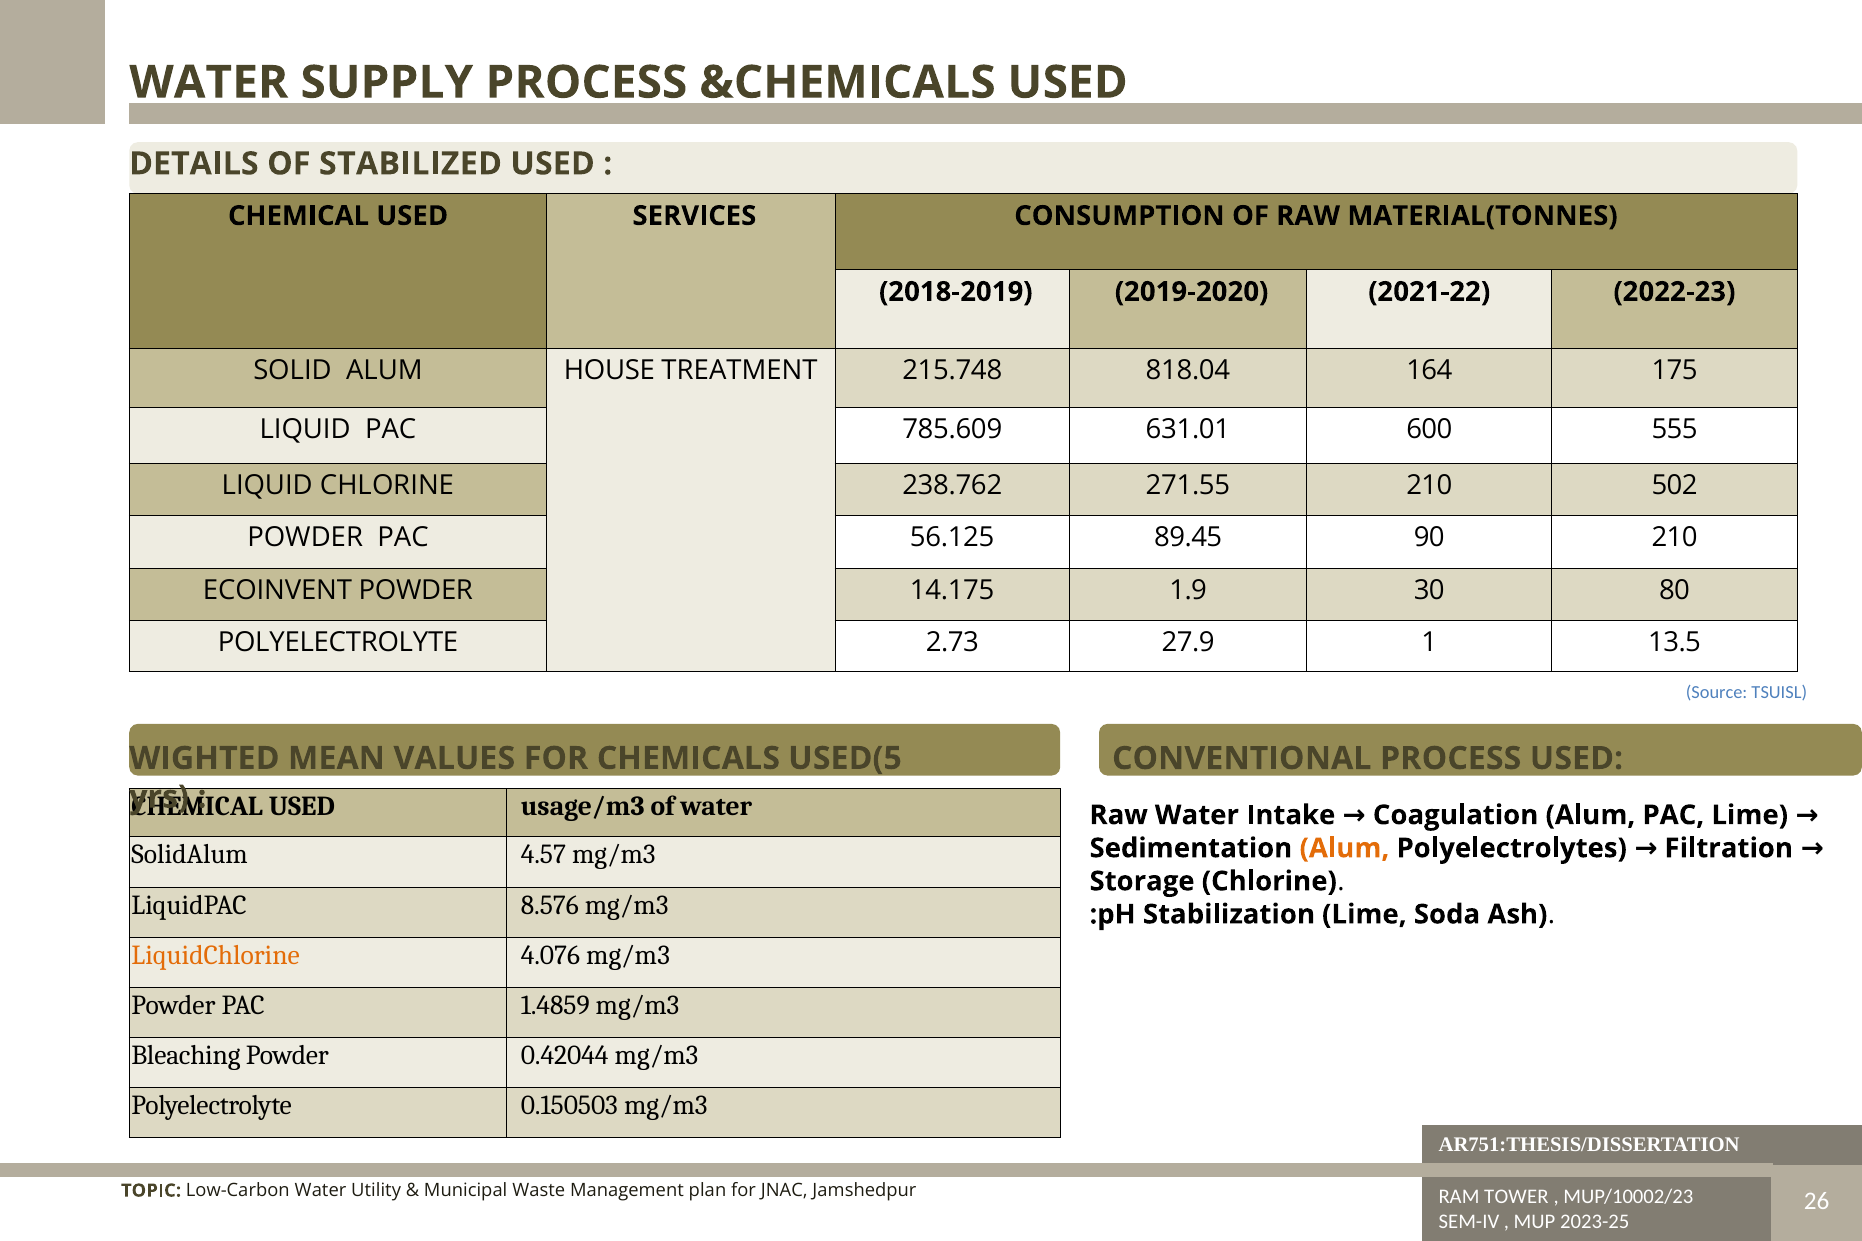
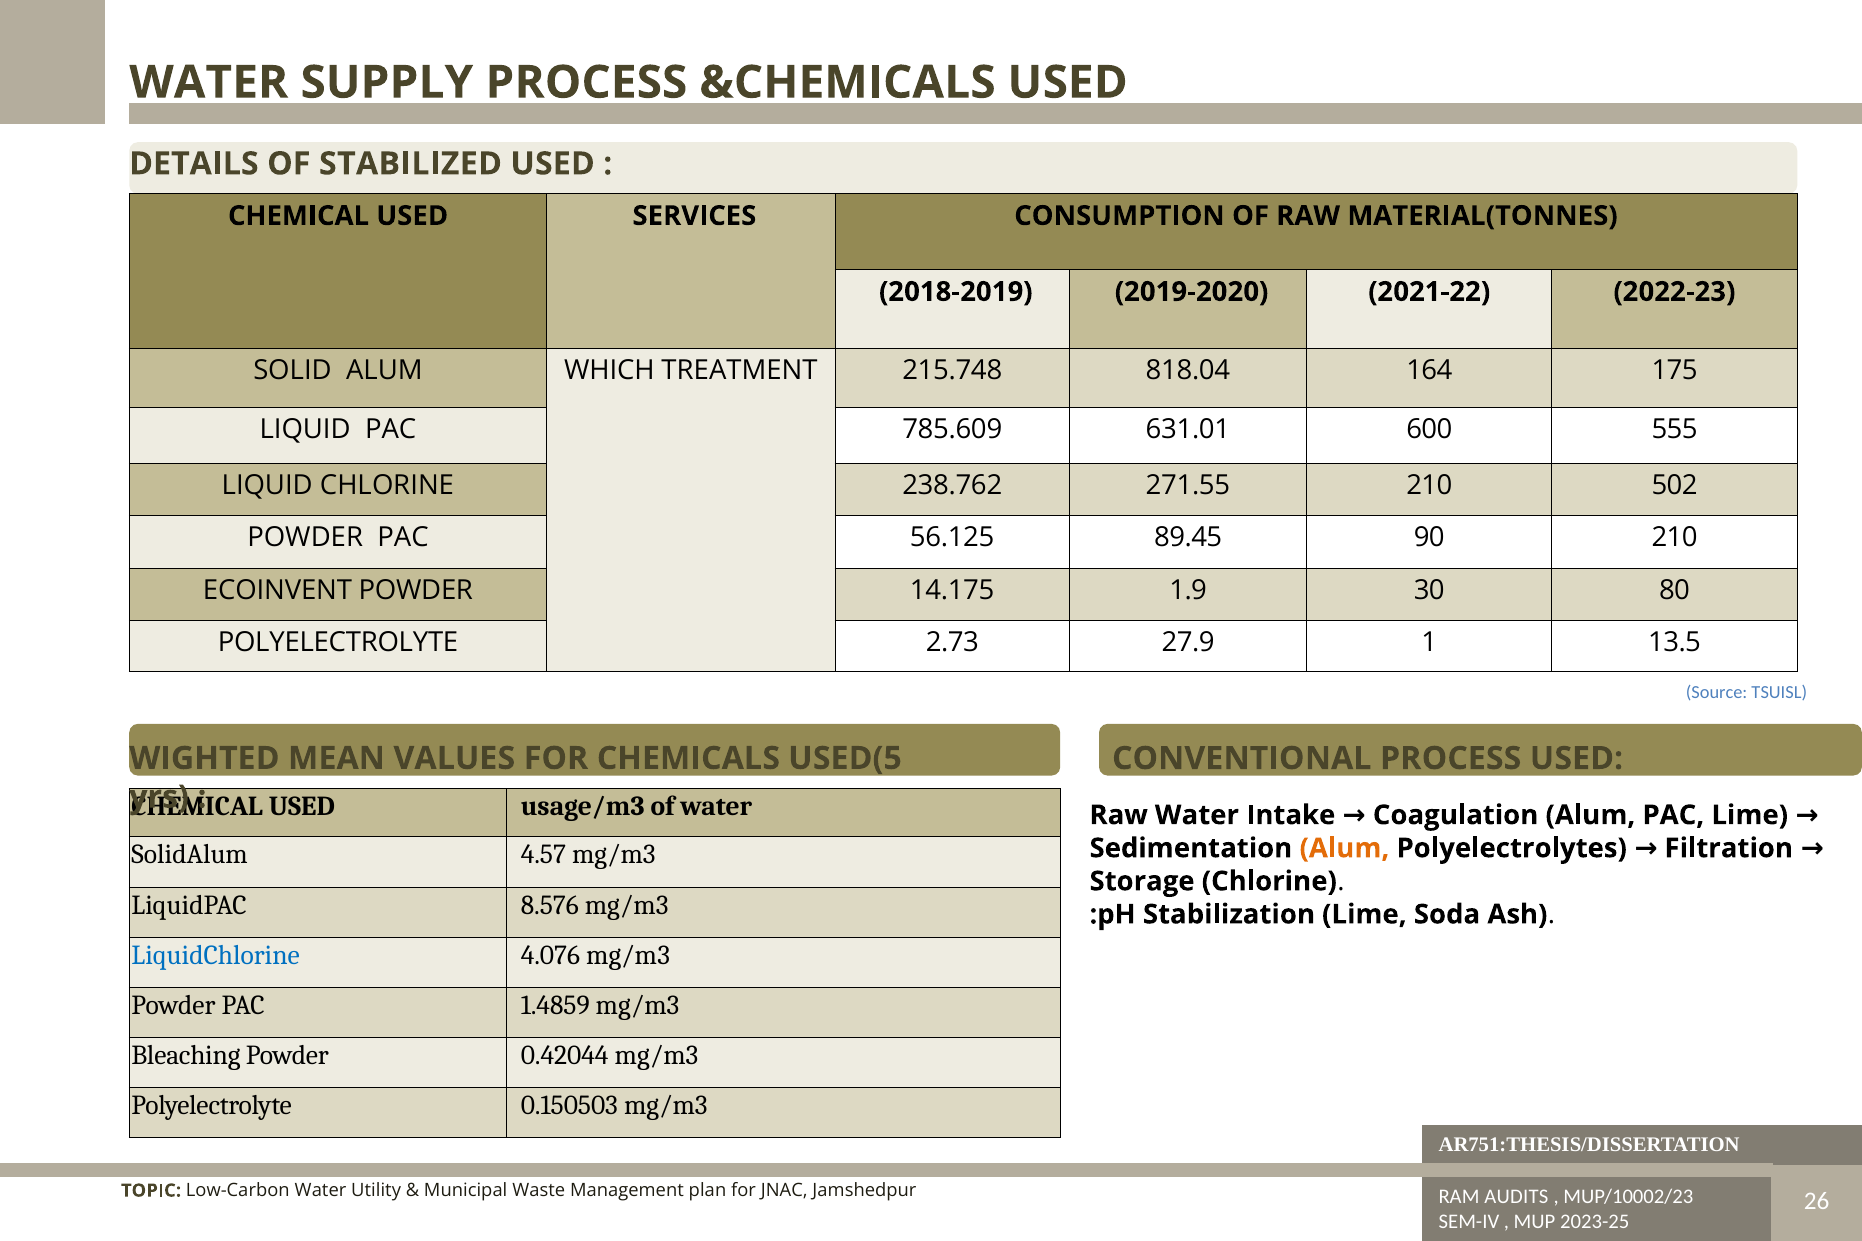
HOUSE: HOUSE -> WHICH
LiquidChlorine colour: orange -> blue
TOWER: TOWER -> AUDITS
